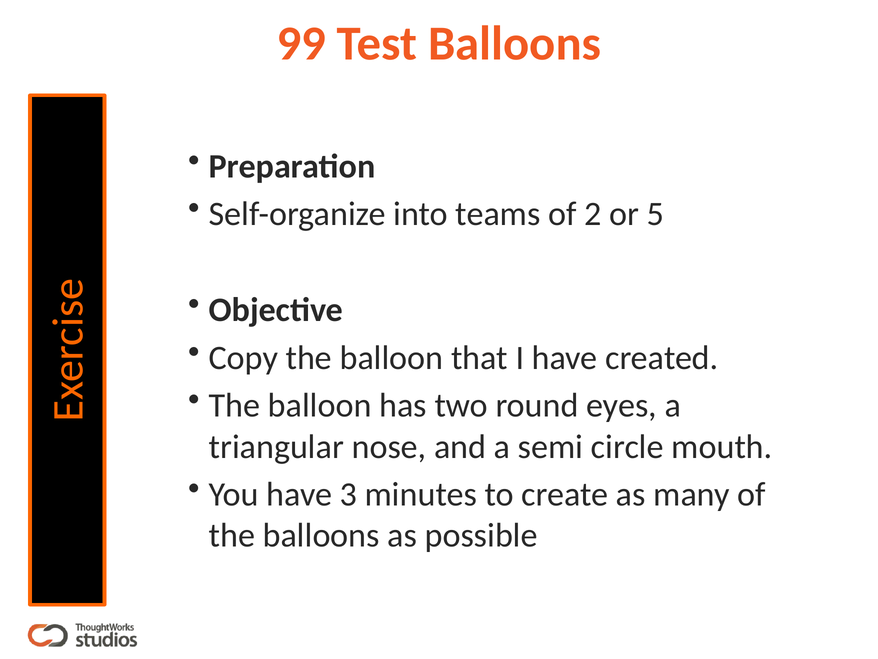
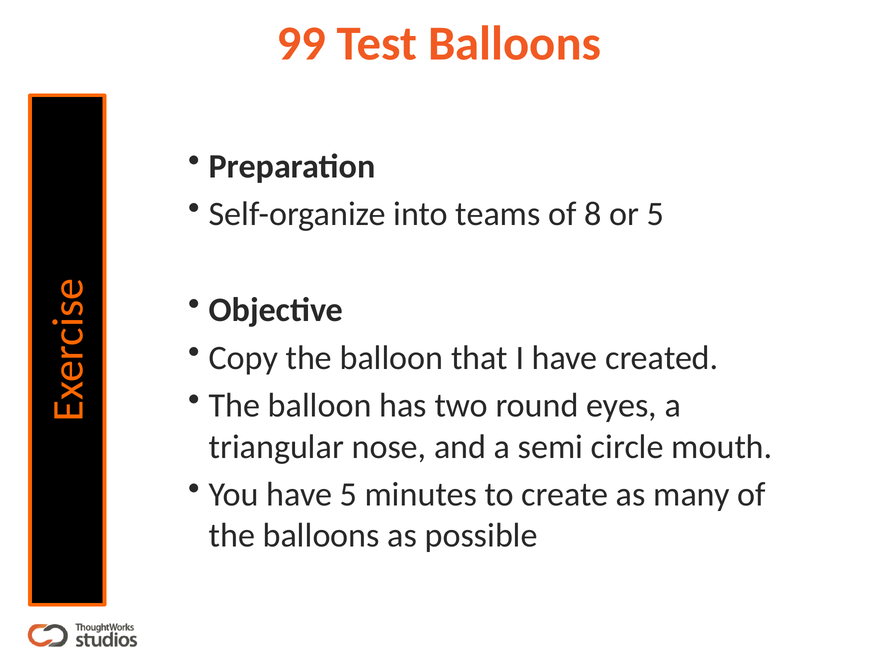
2: 2 -> 8
have 3: 3 -> 5
